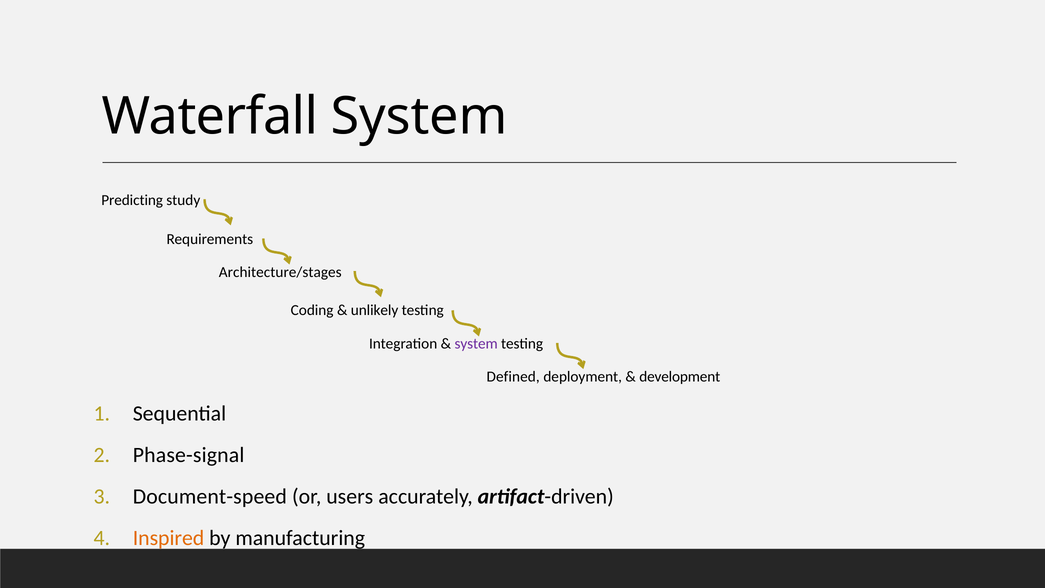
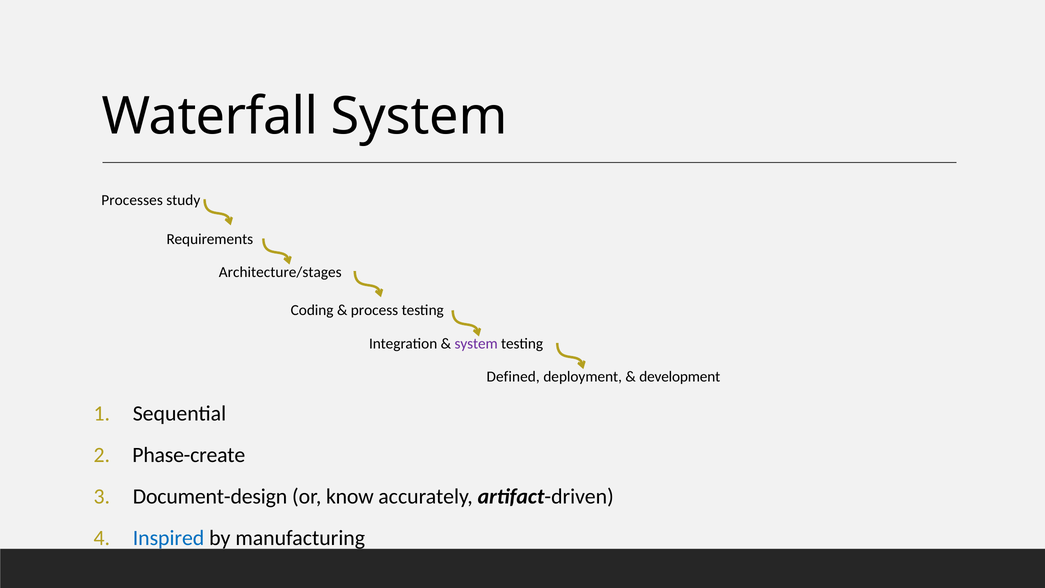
Predicting: Predicting -> Processes
unlikely: unlikely -> process
Phase-signal: Phase-signal -> Phase-create
Document-speed: Document-speed -> Document-design
users: users -> know
Inspired colour: orange -> blue
